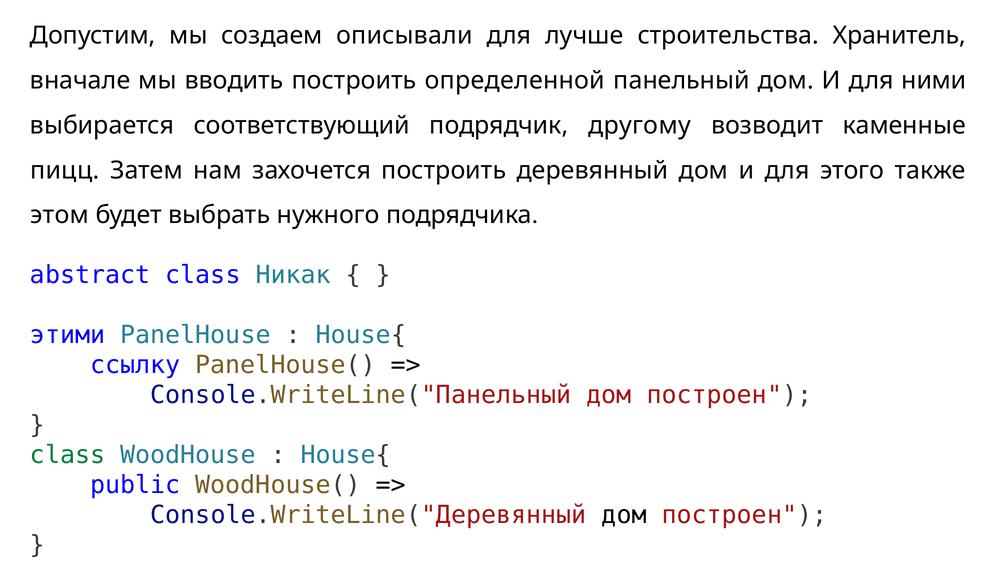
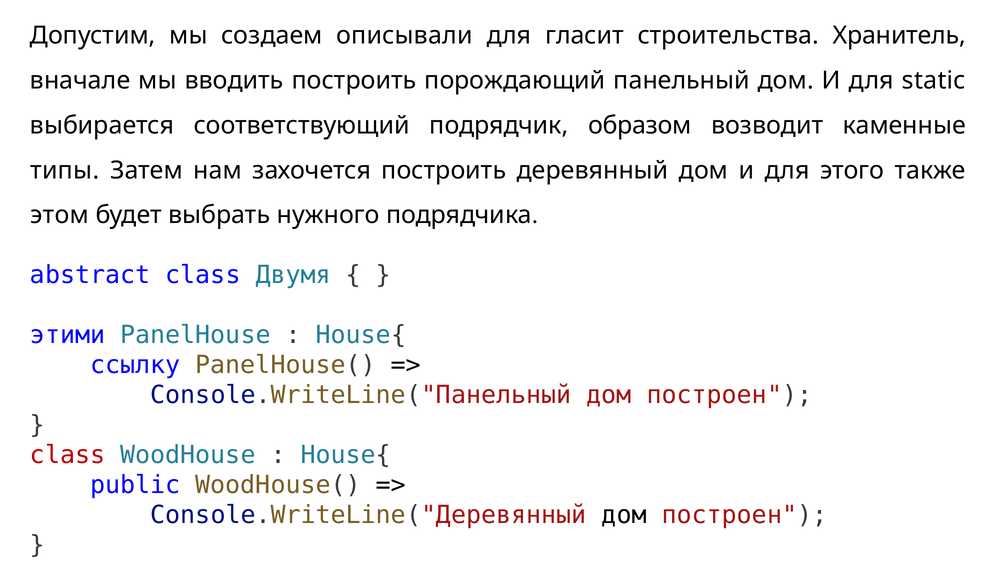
лучше: лучше -> гласит
определенной: определенной -> порождающий
ними: ними -> static
другому: другому -> образом
пицц: пицц -> типы
Никак: Никак -> Двумя
class at (68, 455) colour: green -> red
